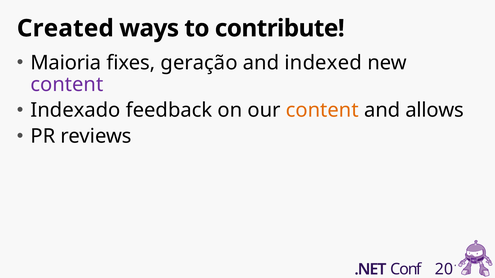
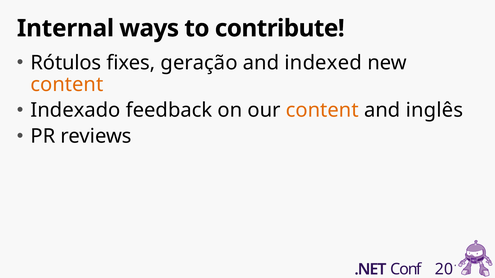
Created: Created -> Internal
Maioria: Maioria -> Rótulos
content at (67, 85) colour: purple -> orange
allows: allows -> inglês
